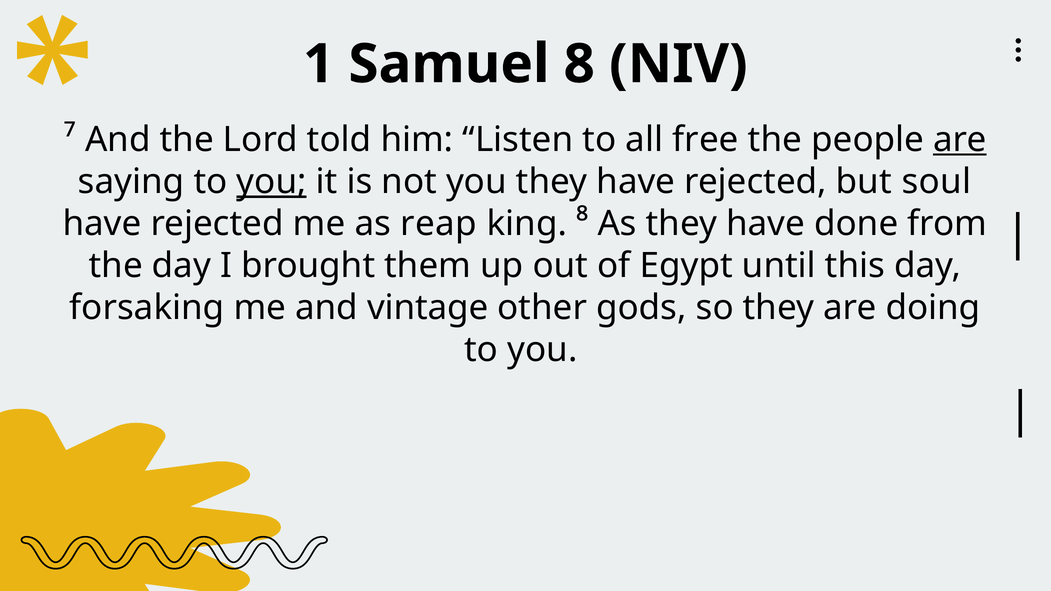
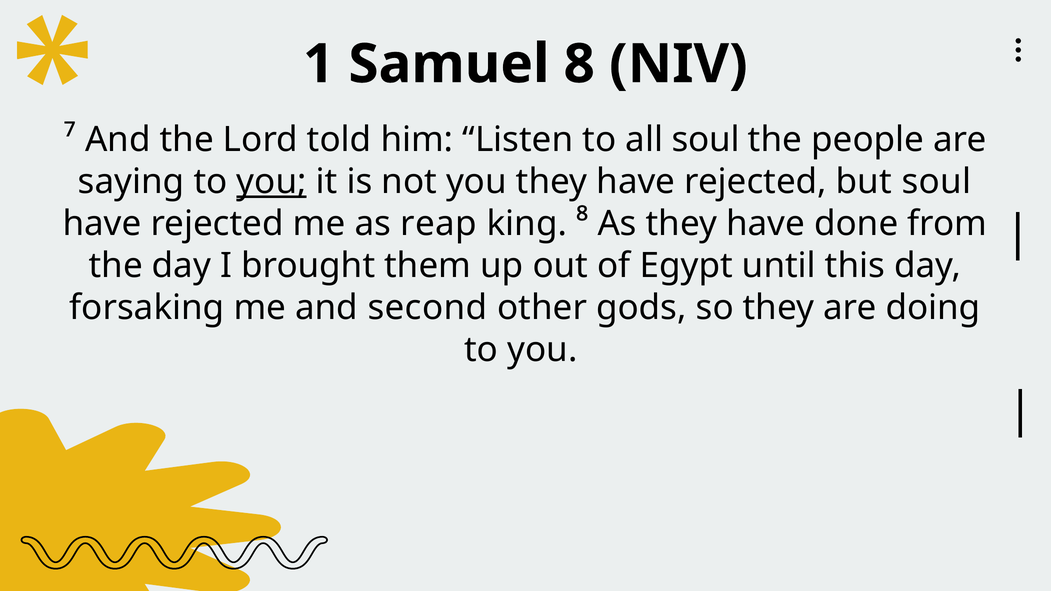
all free: free -> soul
are at (960, 140) underline: present -> none
vintage: vintage -> second
